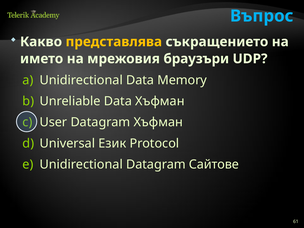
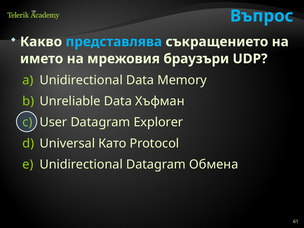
представлява colour: yellow -> light blue
Datagram Хъфман: Хъфман -> Explorer
Език: Език -> Като
Сайтове: Сайтове -> Обмена
